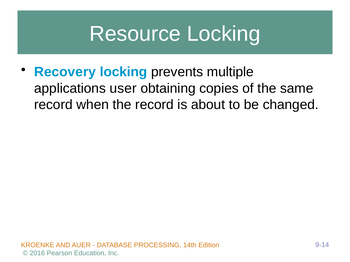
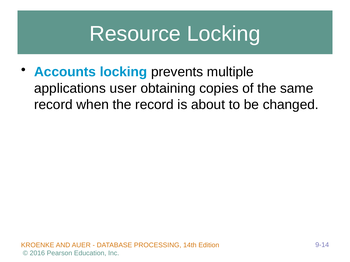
Recovery: Recovery -> Accounts
